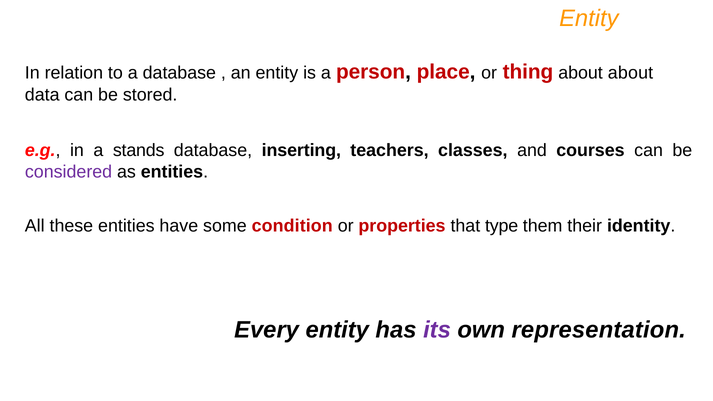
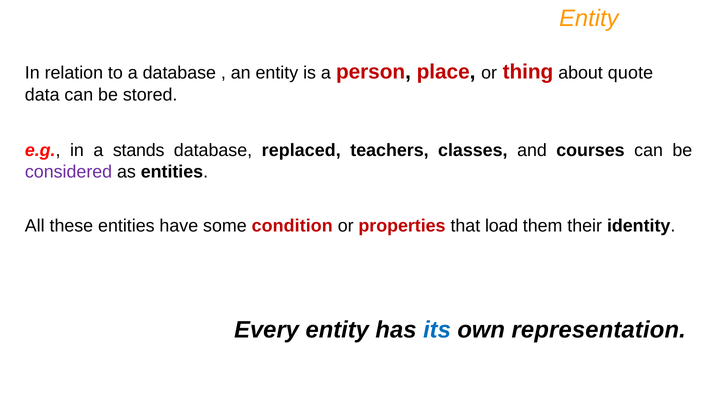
about about: about -> quote
inserting: inserting -> replaced
type: type -> load
its colour: purple -> blue
